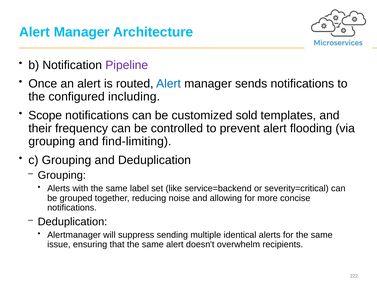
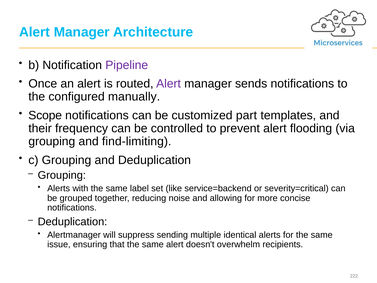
Alert at (169, 84) colour: blue -> purple
including: including -> manually
sold: sold -> part
